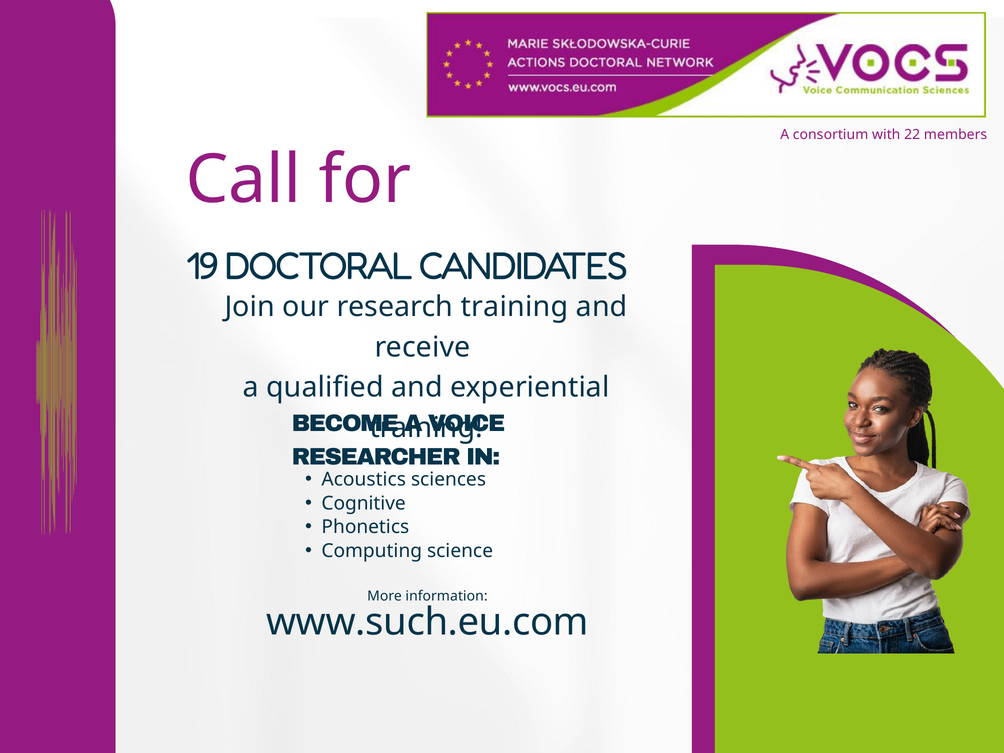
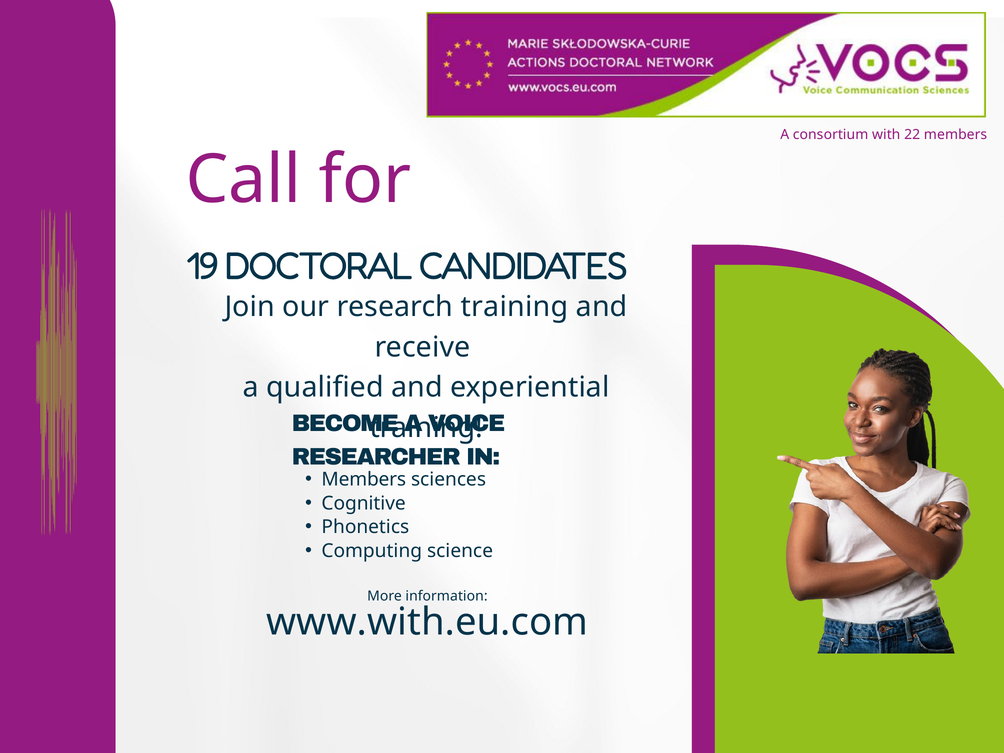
Acoustics at (364, 480): Acoustics -> Members
www.such.eu.com: www.such.eu.com -> www.with.eu.com
